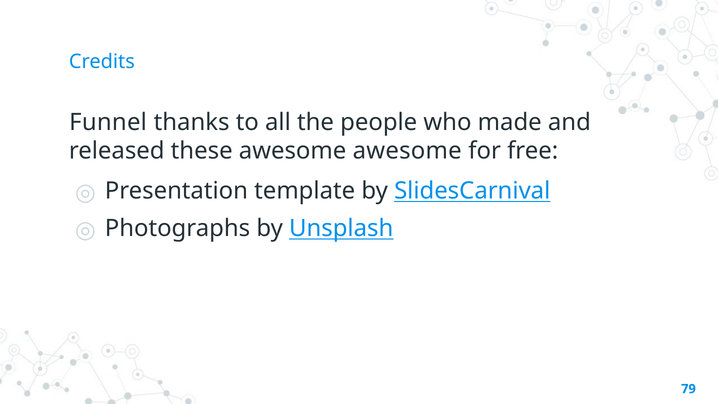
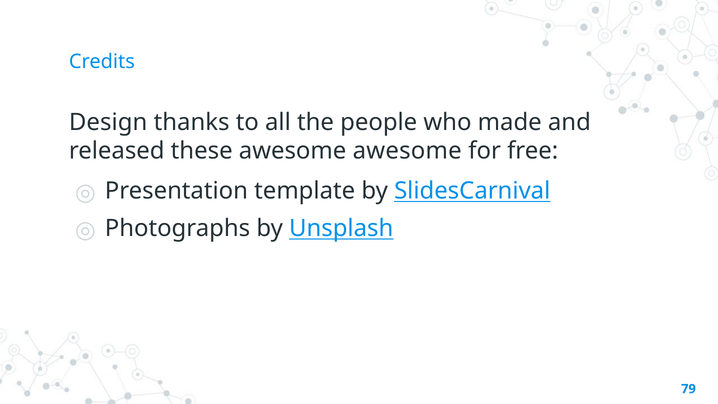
Funnel: Funnel -> Design
